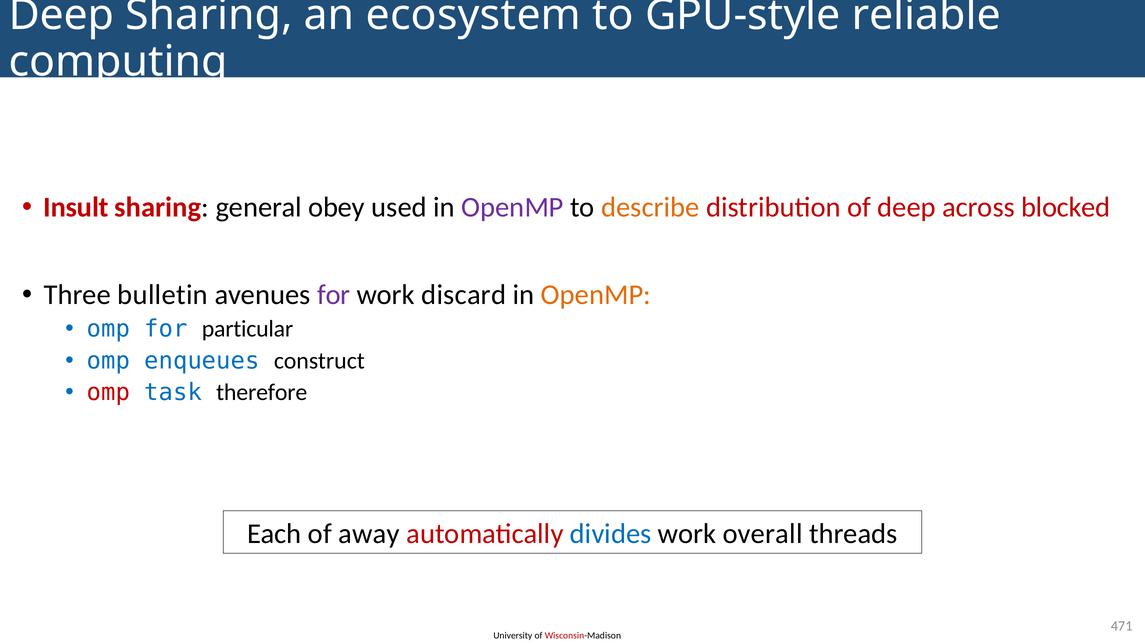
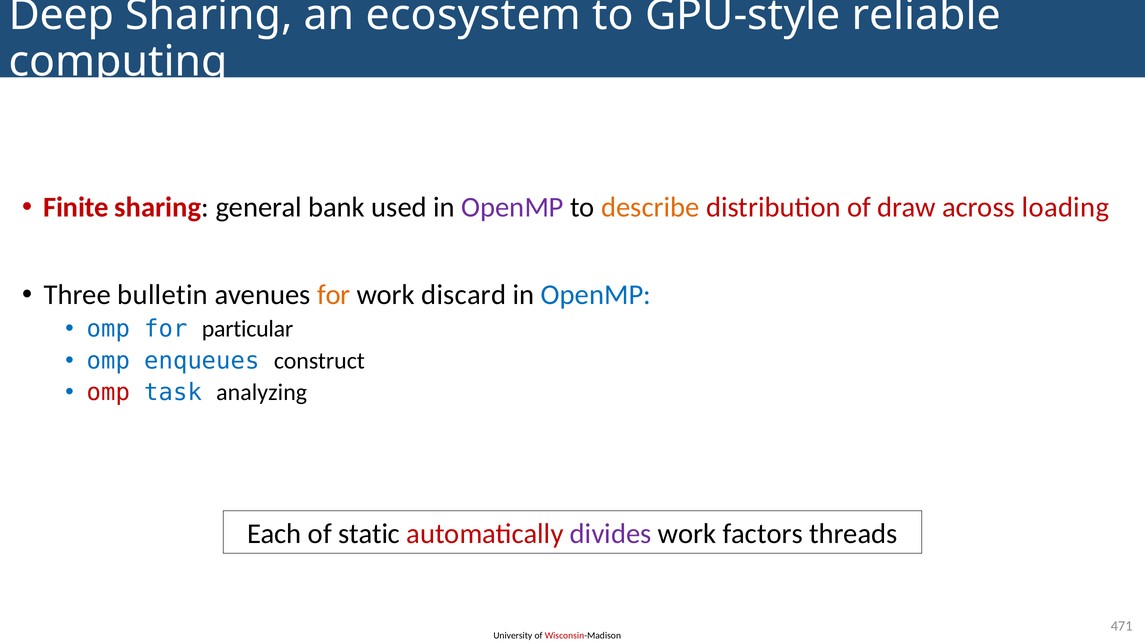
Insult: Insult -> Finite
obey: obey -> bank
of deep: deep -> draw
blocked: blocked -> loading
for at (334, 295) colour: purple -> orange
OpenMP at (596, 295) colour: orange -> blue
therefore: therefore -> analyzing
away: away -> static
divides colour: blue -> purple
overall: overall -> factors
